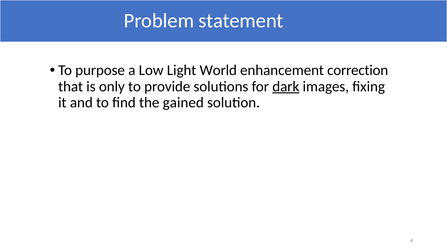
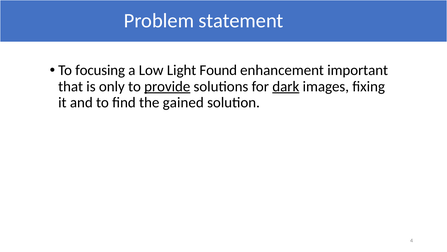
purpose: purpose -> focusing
World: World -> Found
correction: correction -> important
provide underline: none -> present
